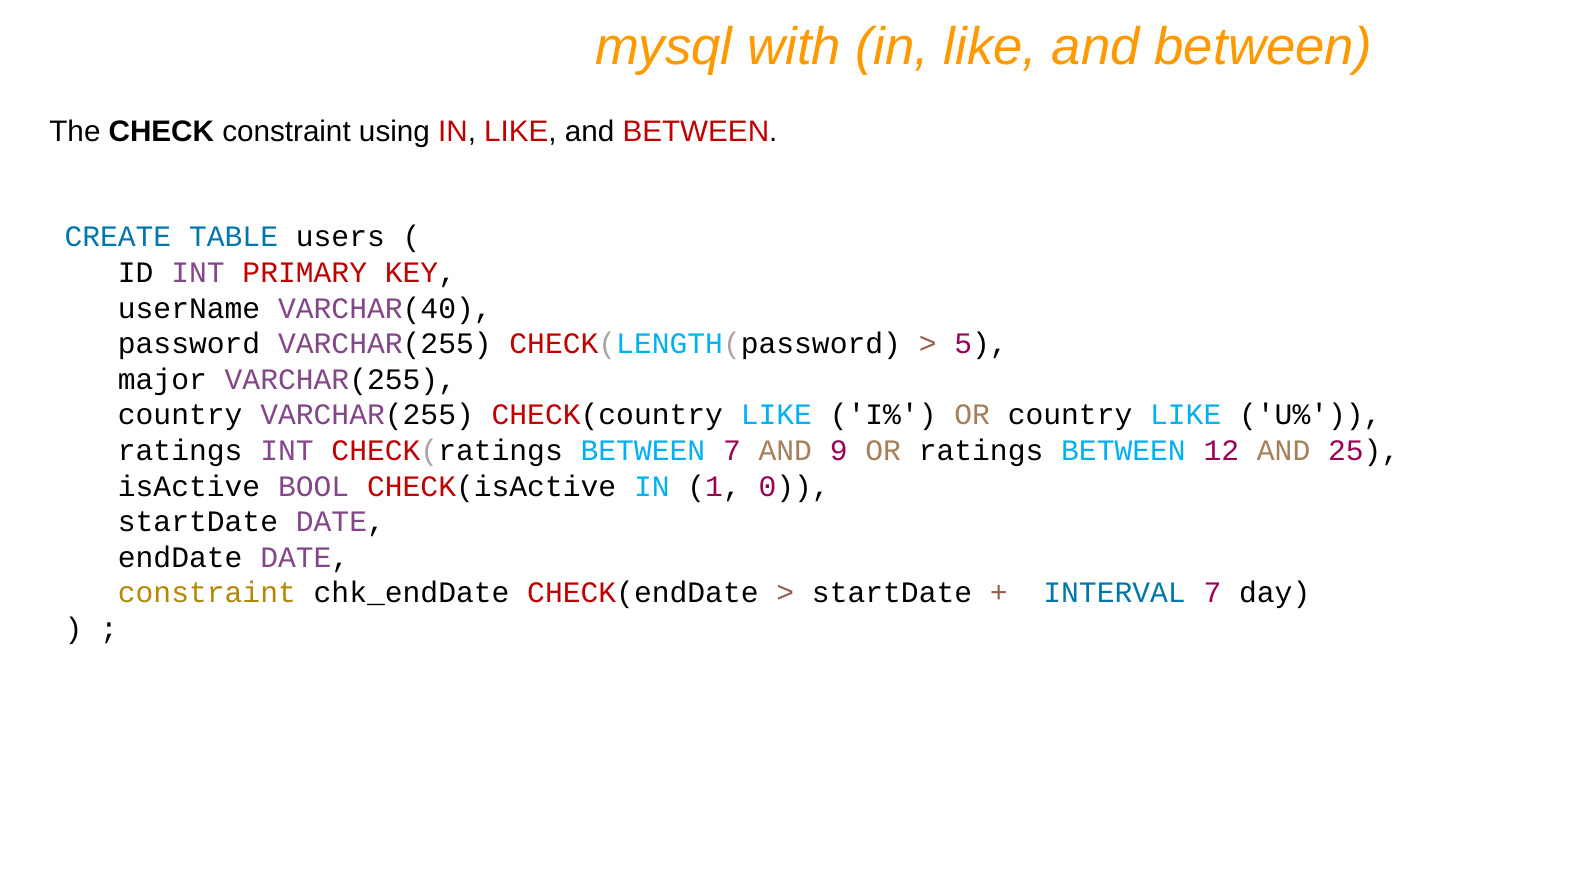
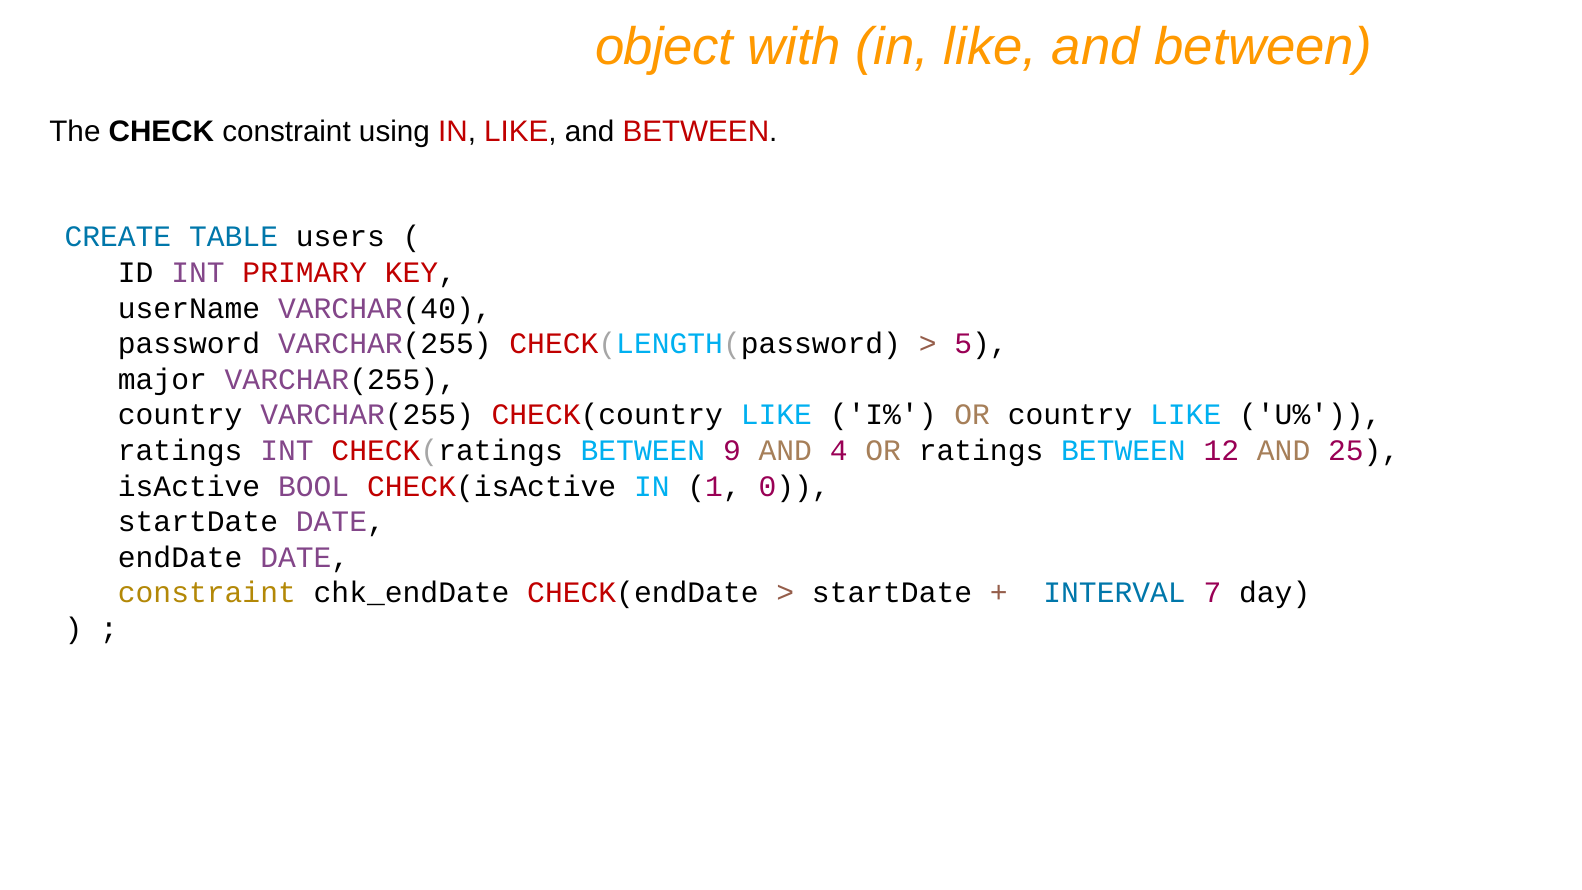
mysql: mysql -> object
BETWEEN 7: 7 -> 9
9: 9 -> 4
